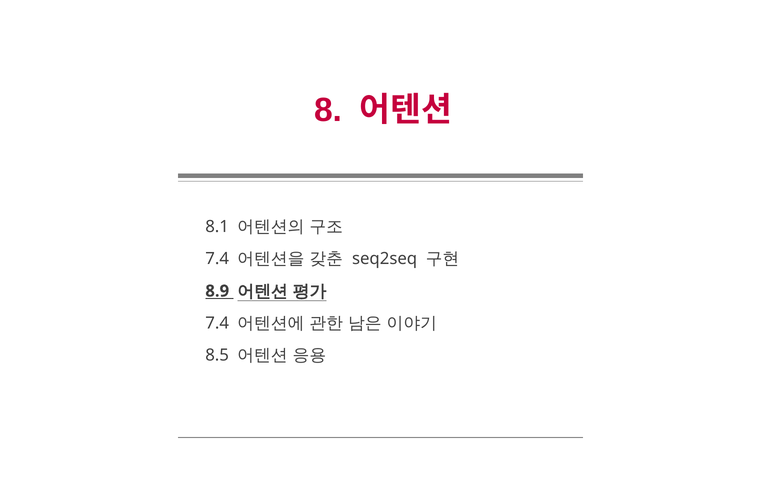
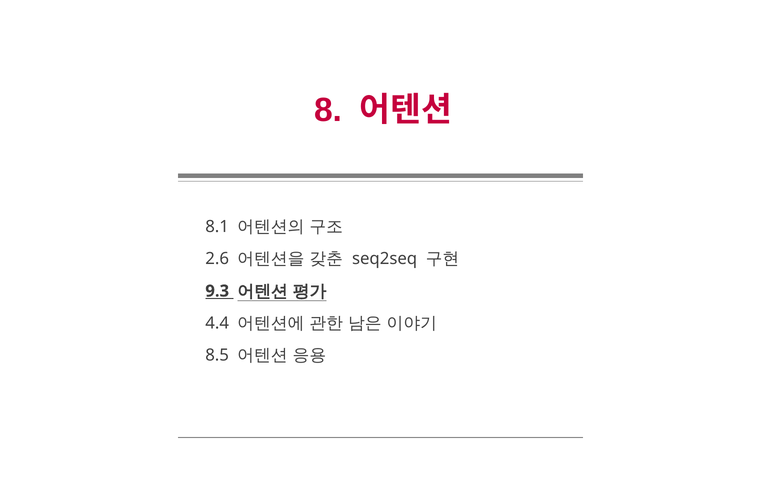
7.4 at (217, 259): 7.4 -> 2.6
8.9: 8.9 -> 9.3
7.4 at (217, 323): 7.4 -> 4.4
